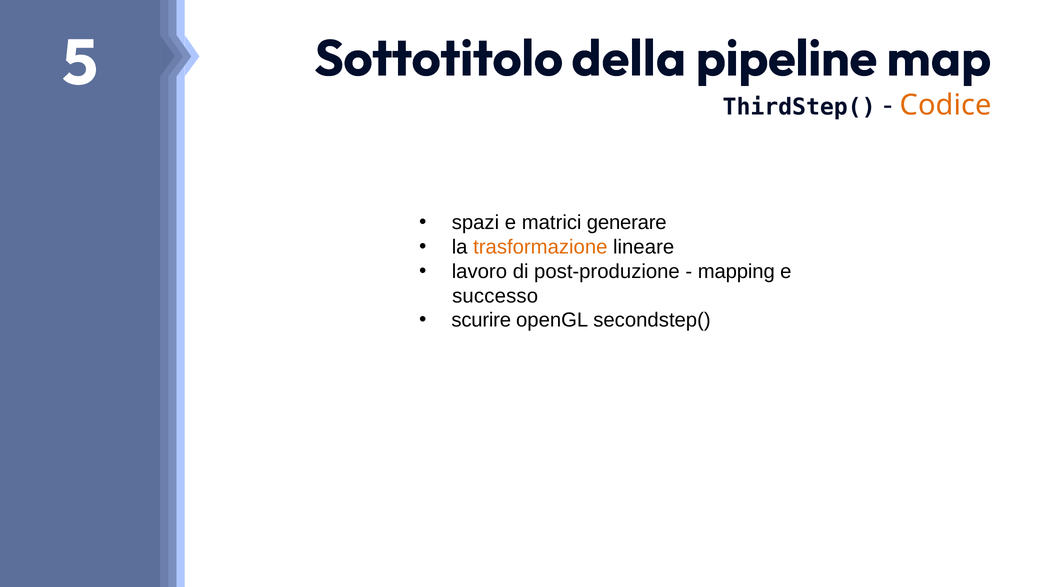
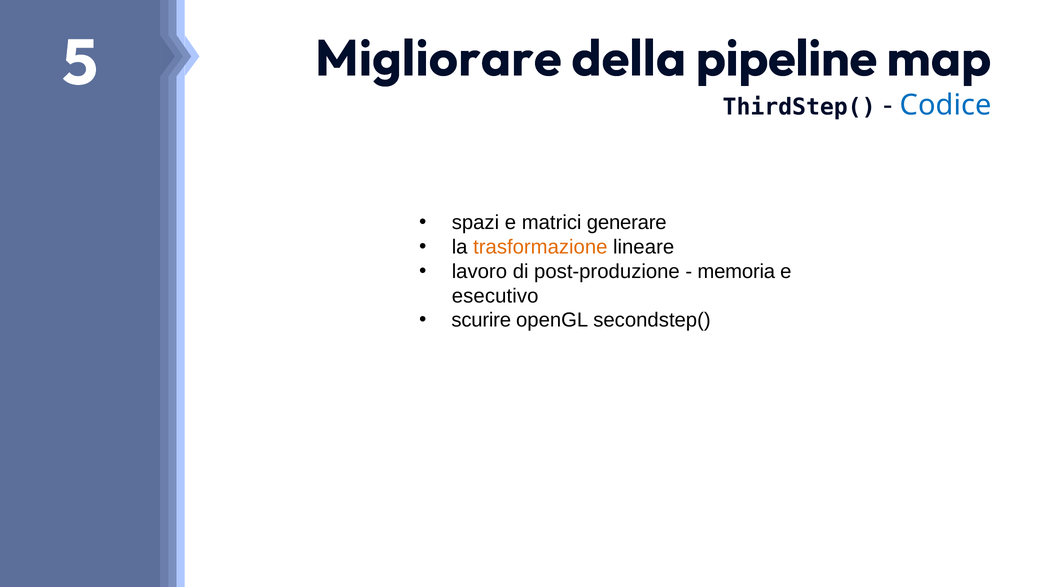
Sottotitolo: Sottotitolo -> Migliorare
Codice colour: orange -> blue
mapping: mapping -> memoria
successo: successo -> esecutivo
